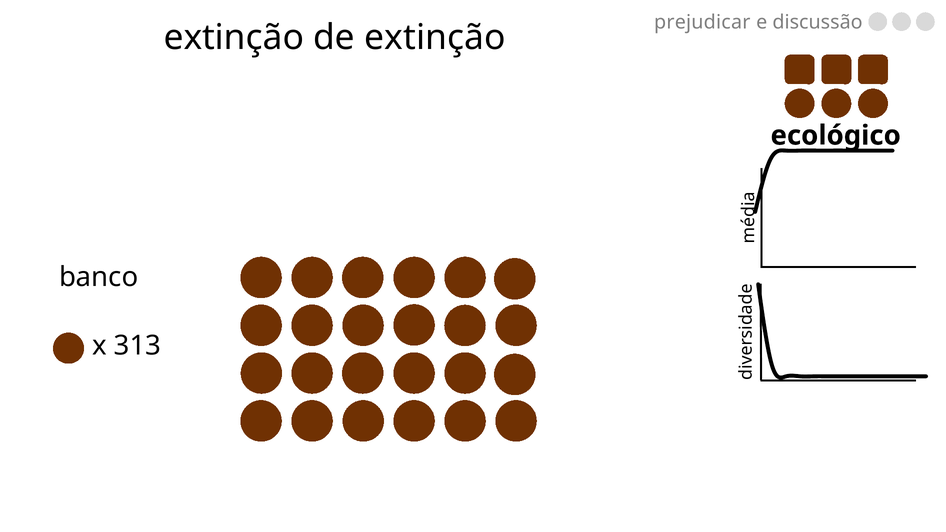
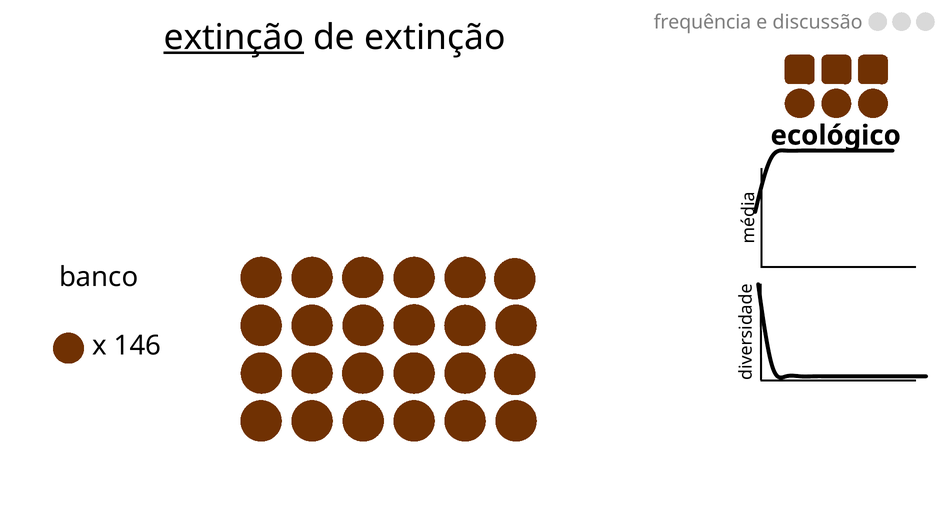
prejudicar: prejudicar -> frequência
extinção at (234, 37) underline: none -> present
313: 313 -> 146
